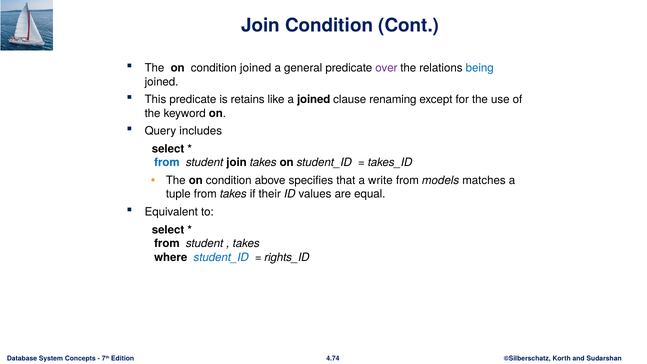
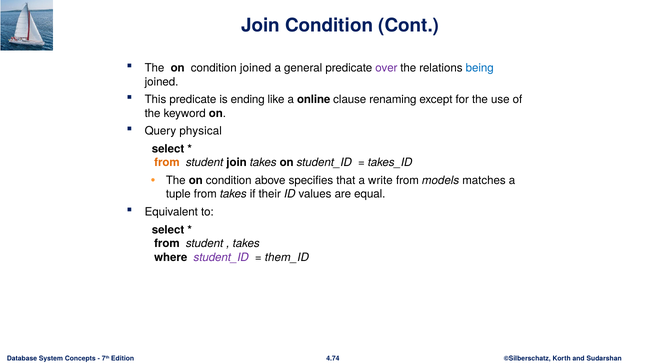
retains: retains -> ending
a joined: joined -> online
includes: includes -> physical
from at (167, 163) colour: blue -> orange
student_ID at (221, 257) colour: blue -> purple
rights_ID: rights_ID -> them_ID
